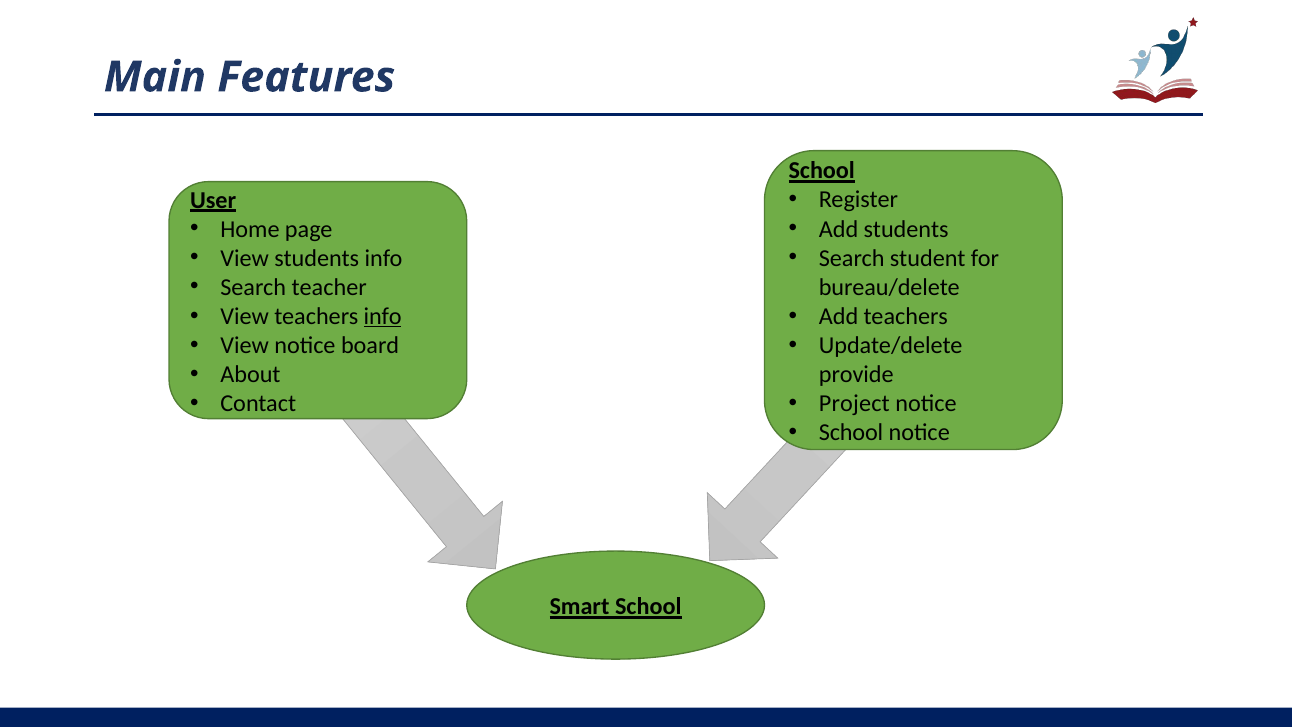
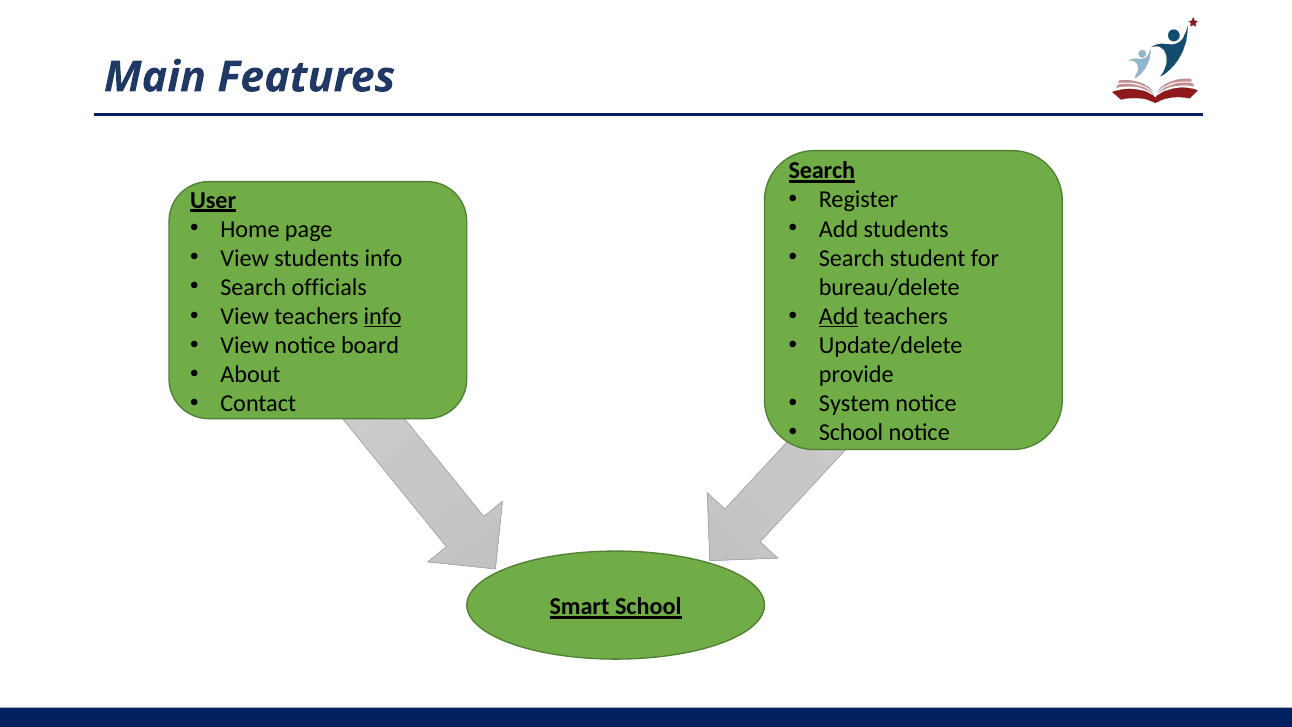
School at (822, 171): School -> Search
teacher: teacher -> officials
Add at (839, 316) underline: none -> present
Project: Project -> System
